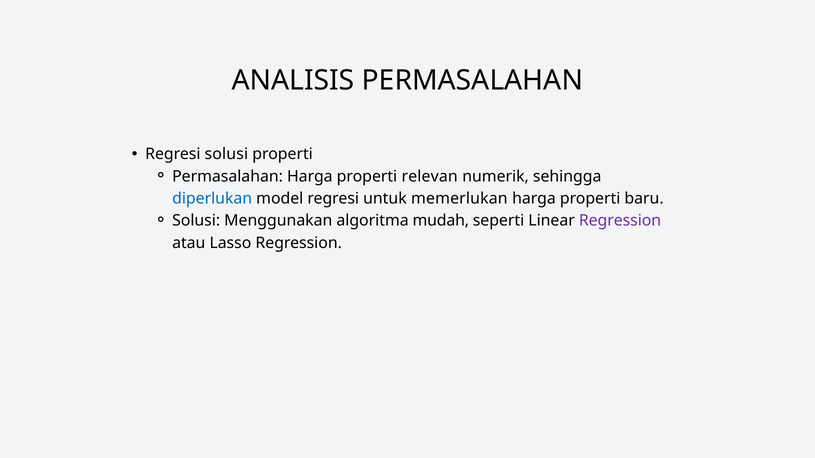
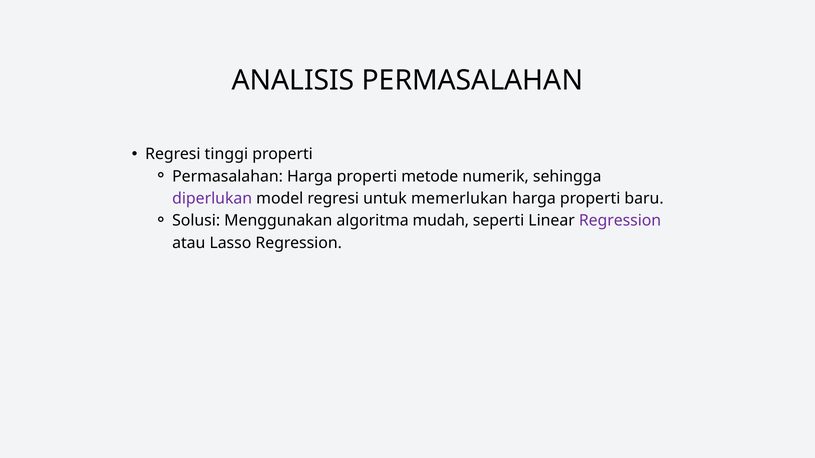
Regresi solusi: solusi -> tinggi
relevan: relevan -> metode
diperlukan colour: blue -> purple
